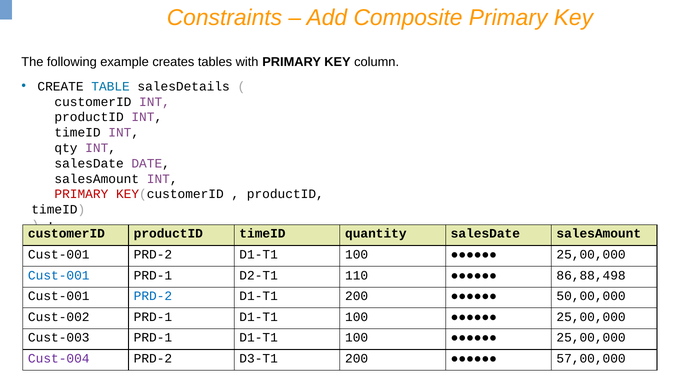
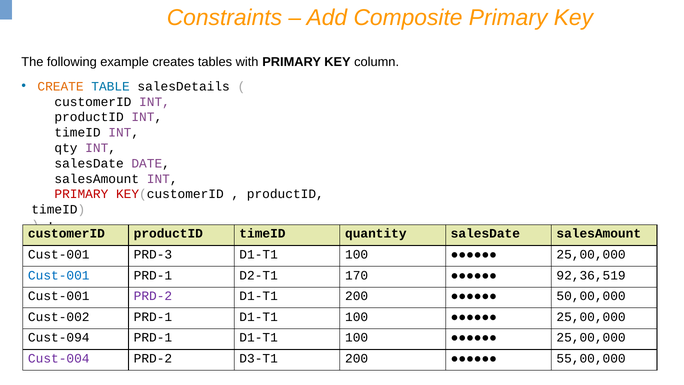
CREATE colour: black -> orange
PRD-2 at (153, 254): PRD-2 -> PRD-3
110: 110 -> 170
86,88,498: 86,88,498 -> 92,36,519
PRD-2 at (153, 296) colour: blue -> purple
Cust-003: Cust-003 -> Cust-094
57,00,000: 57,00,000 -> 55,00,000
